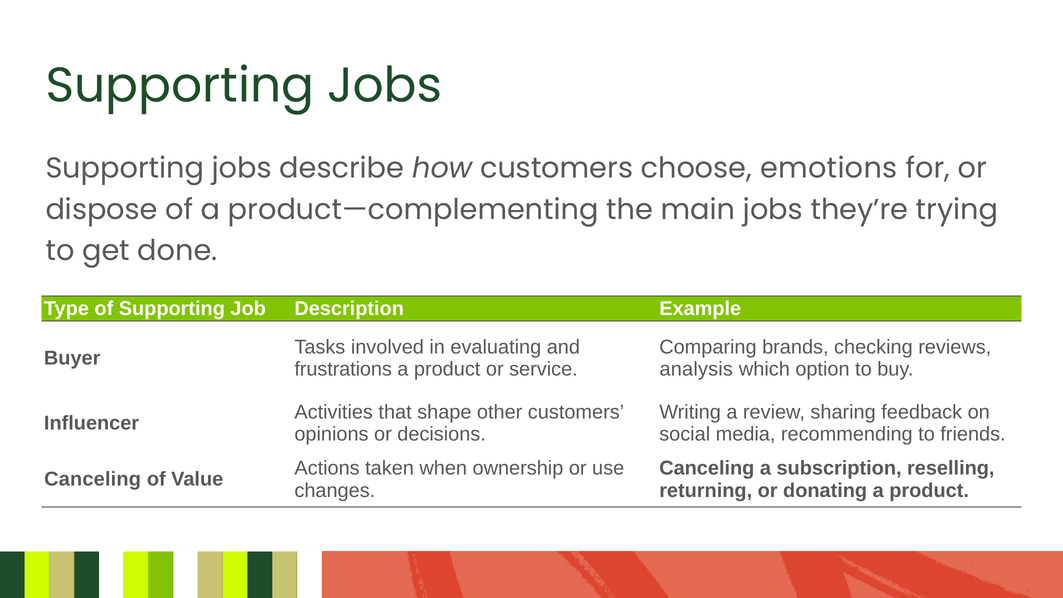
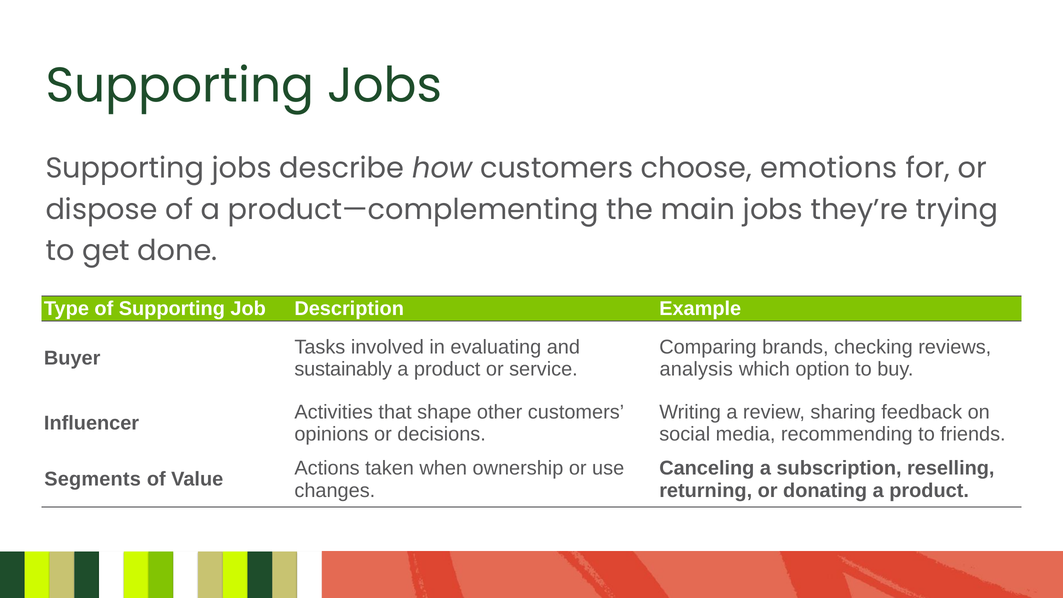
frustrations: frustrations -> sustainably
Canceling at (93, 479): Canceling -> Segments
